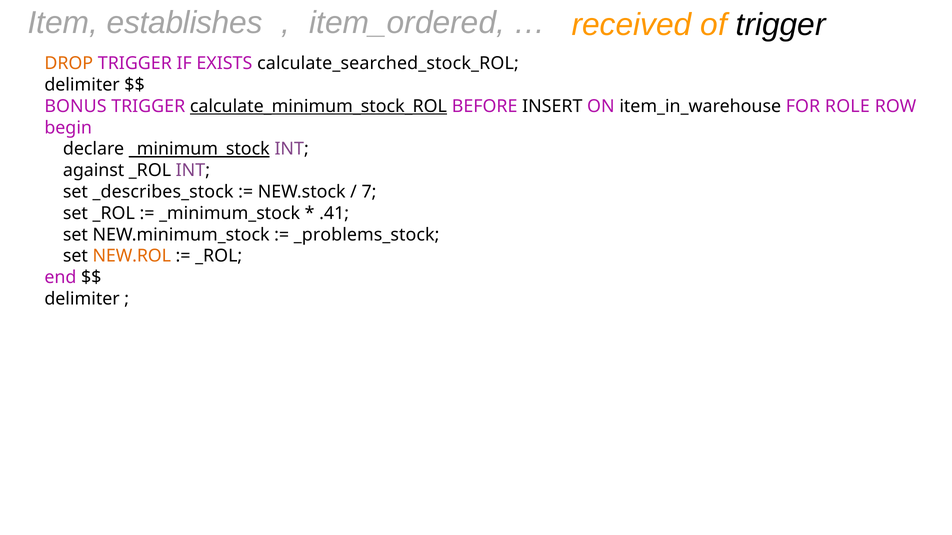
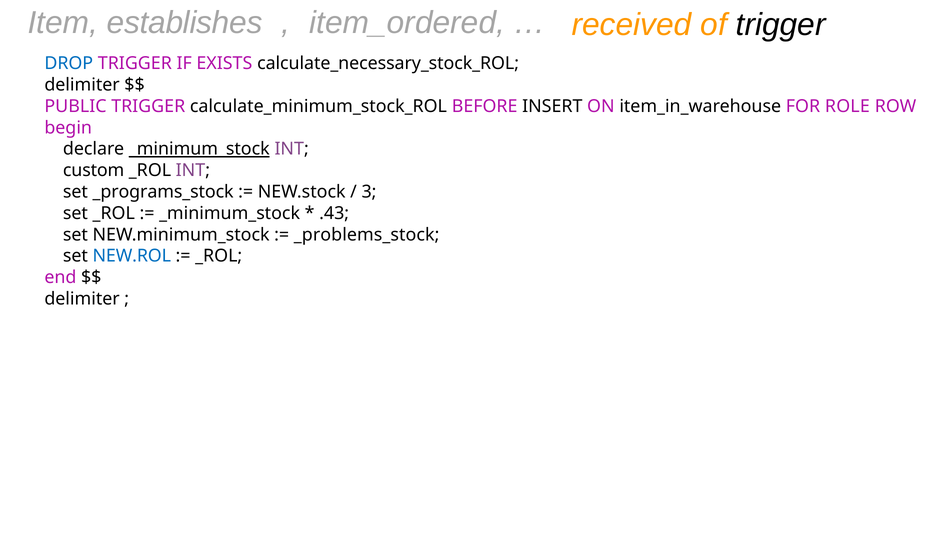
DROP colour: orange -> blue
calculate_searched_stock_ROL: calculate_searched_stock_ROL -> calculate_necessary_stock_ROL
BONUS: BONUS -> PUBLIC
calculate_minimum_stock_ROL underline: present -> none
against: against -> custom
_describes_stock: _describes_stock -> _programs_stock
7: 7 -> 3
.41: .41 -> .43
NEW.ROL colour: orange -> blue
